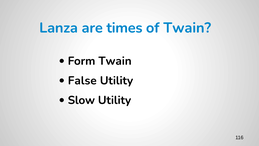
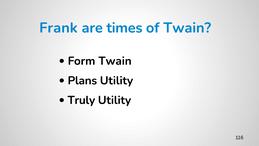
Lanza: Lanza -> Frank
False: False -> Plans
Slow: Slow -> Truly
